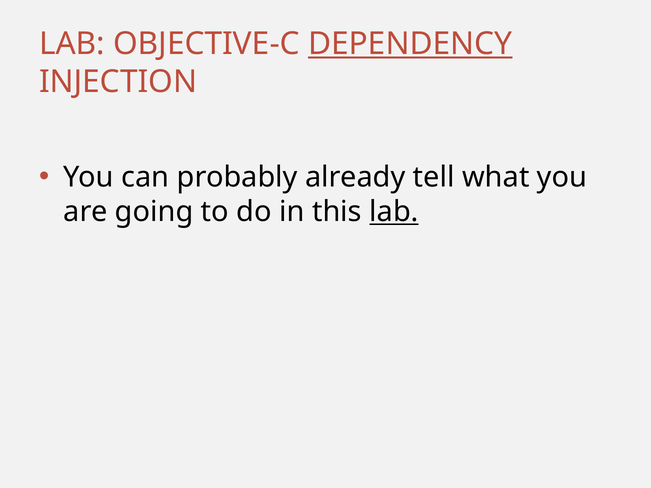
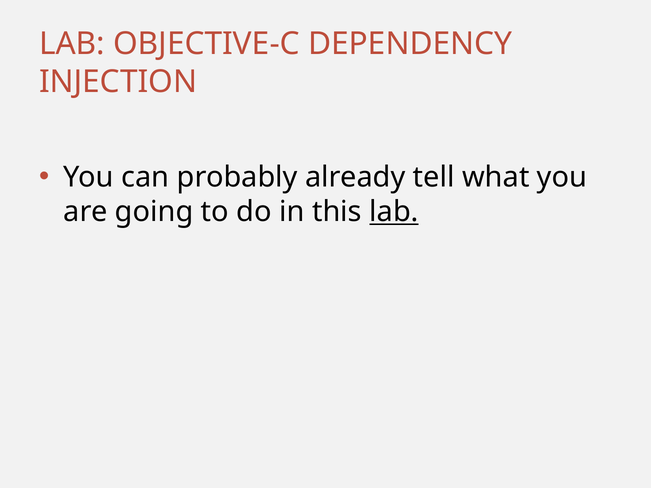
DEPENDENCY underline: present -> none
